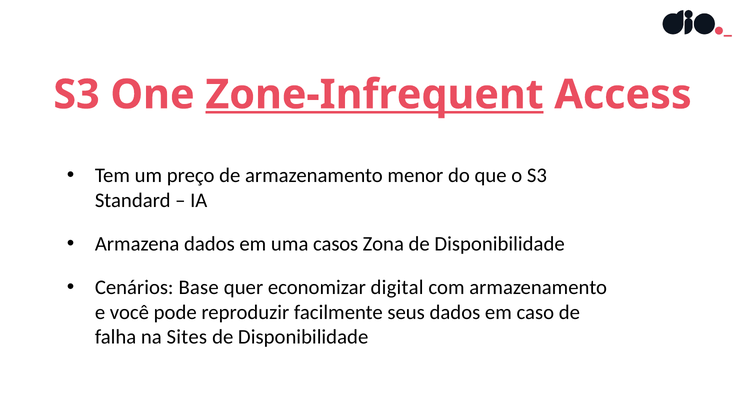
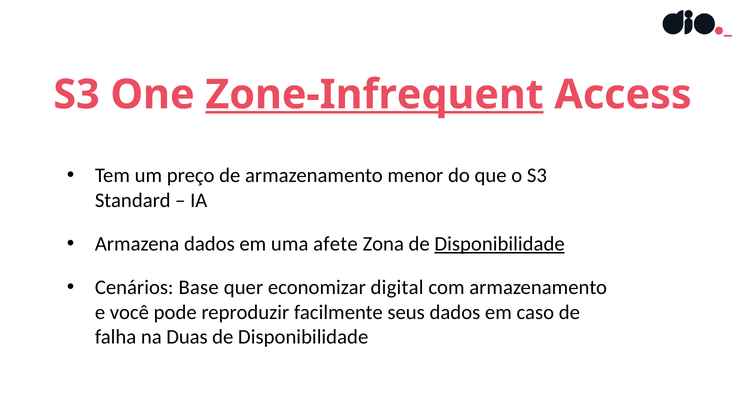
casos: casos -> afete
Disponibilidade at (500, 244) underline: none -> present
Sites: Sites -> Duas
